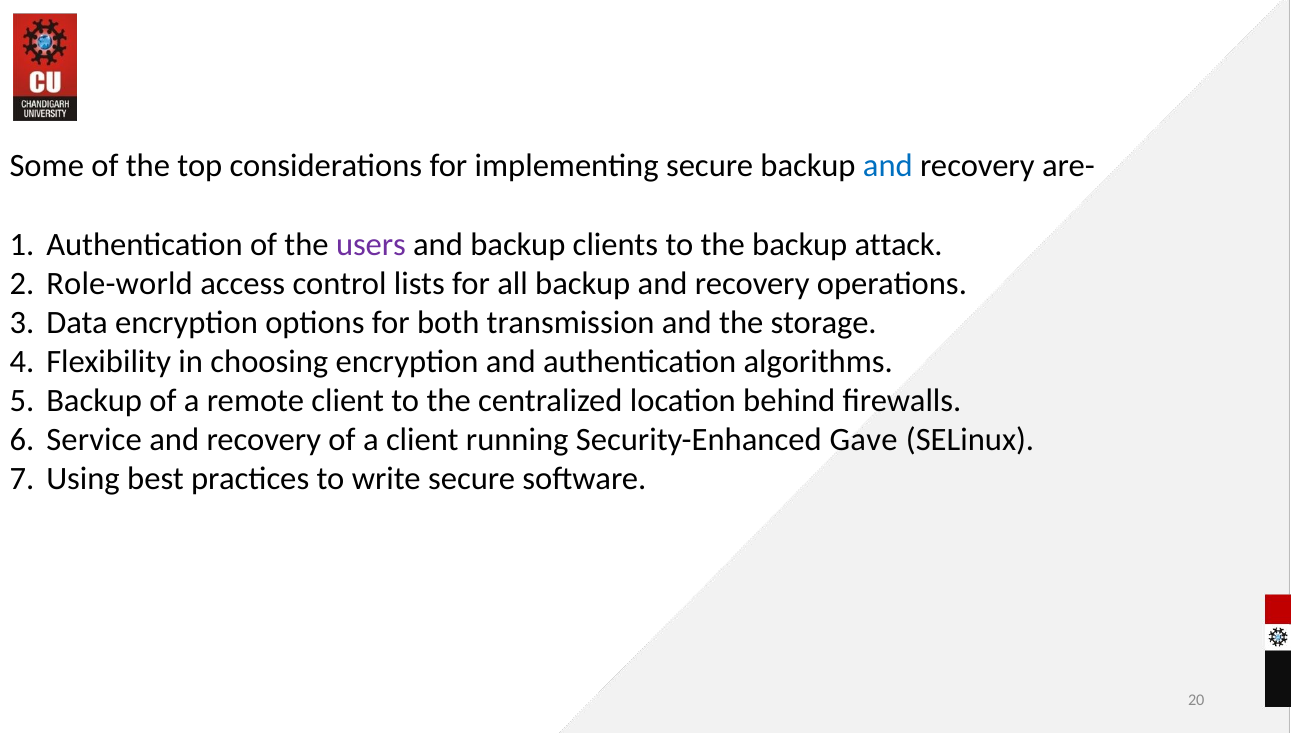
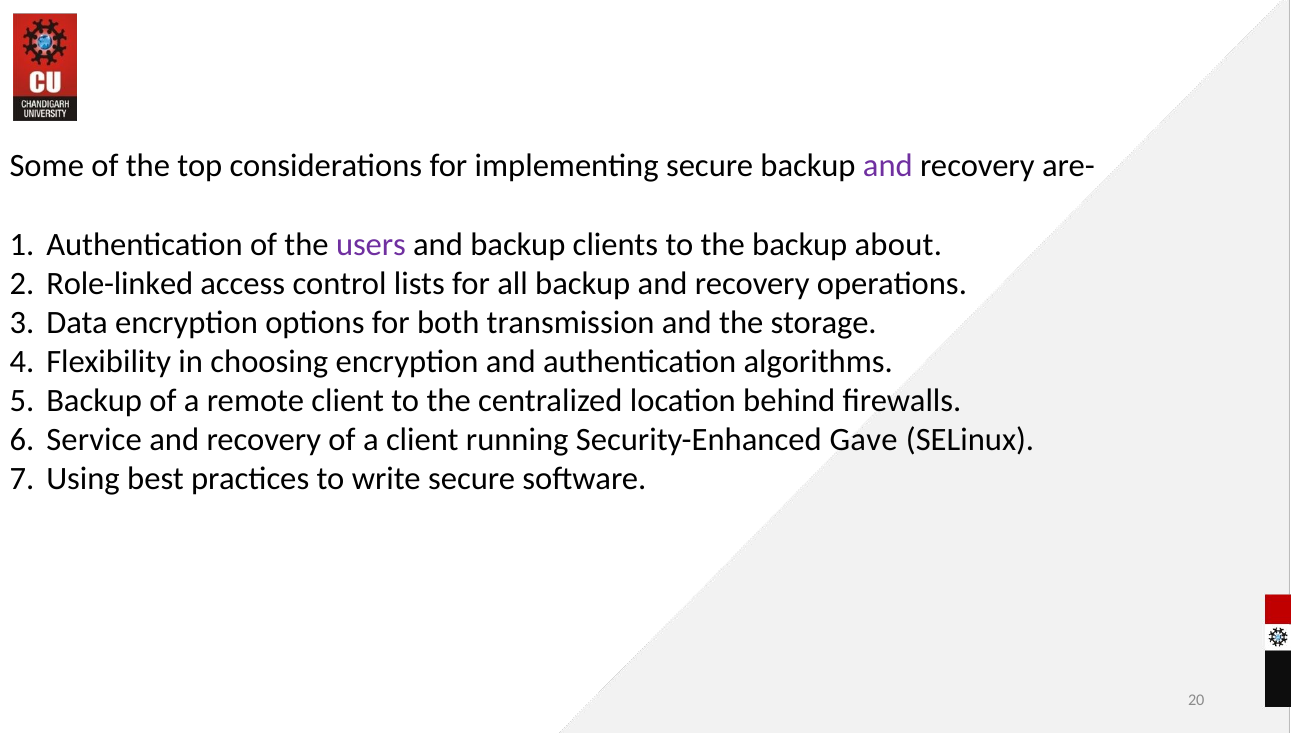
and at (888, 166) colour: blue -> purple
attack: attack -> about
Role-world: Role-world -> Role-linked
